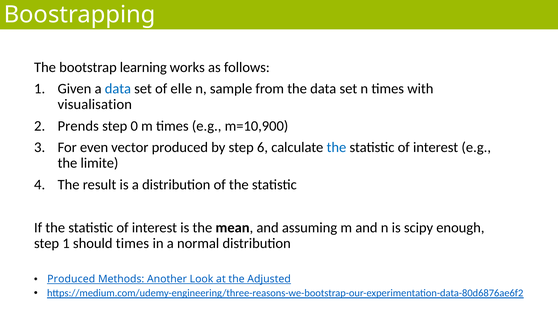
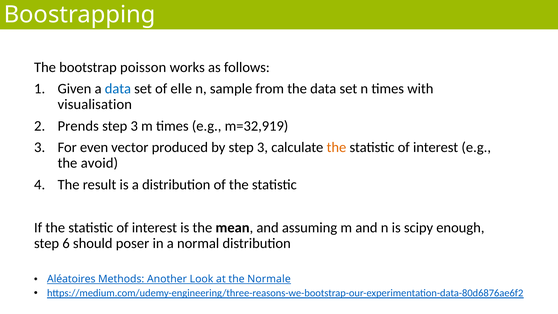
learning: learning -> poisson
0 at (134, 126): 0 -> 3
m=10,900: m=10,900 -> m=32,919
by step 6: 6 -> 3
the at (336, 147) colour: blue -> orange
limite: limite -> avoid
step 1: 1 -> 6
should times: times -> poser
Produced at (71, 279): Produced -> Aléatoires
Adjusted: Adjusted -> Normale
